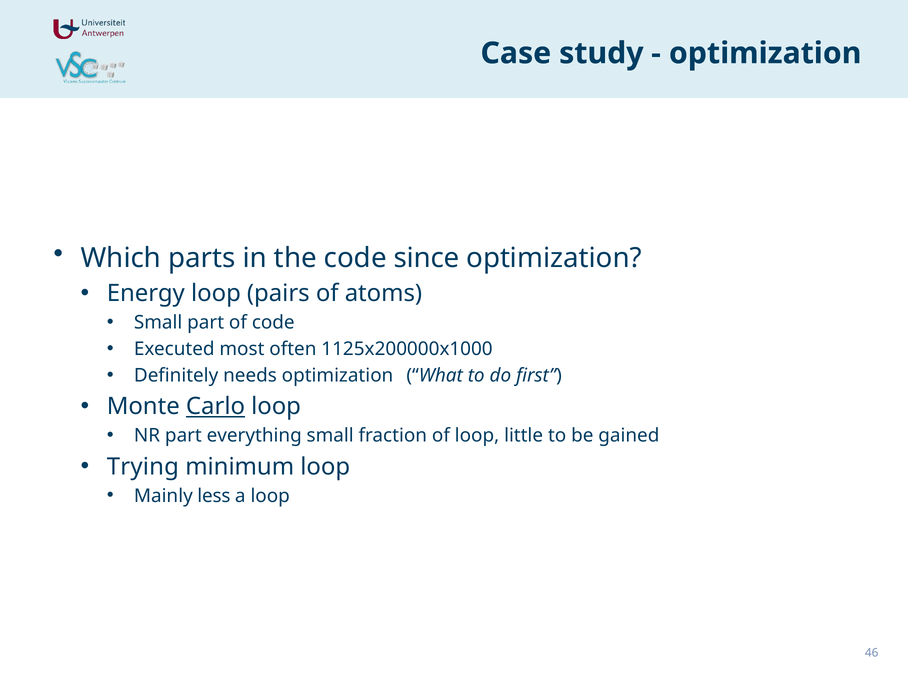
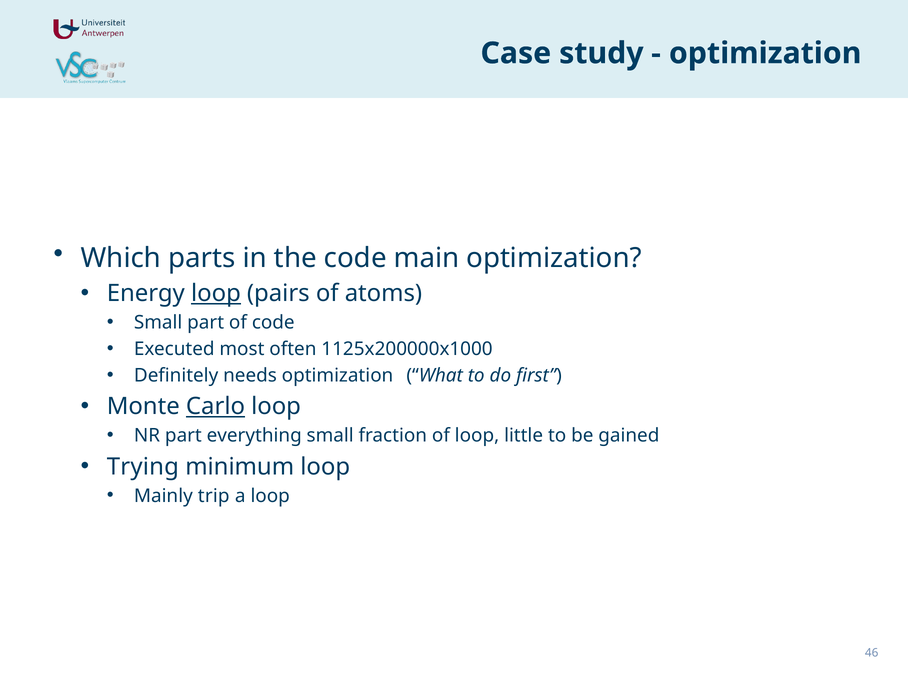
since: since -> main
loop at (216, 294) underline: none -> present
less: less -> trip
